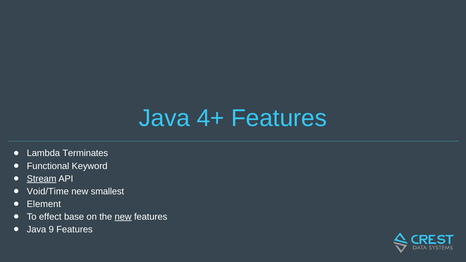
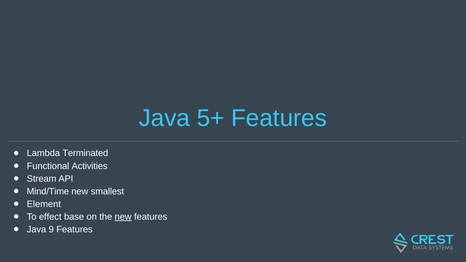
4+: 4+ -> 5+
Terminates: Terminates -> Terminated
Keyword: Keyword -> Activities
Stream underline: present -> none
Void/Time: Void/Time -> Mind/Time
